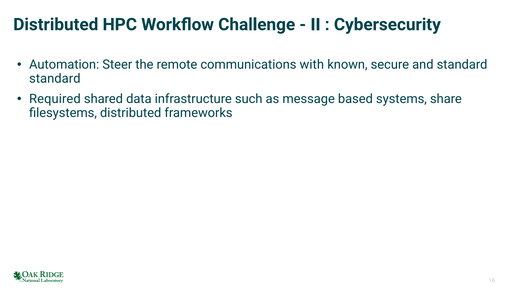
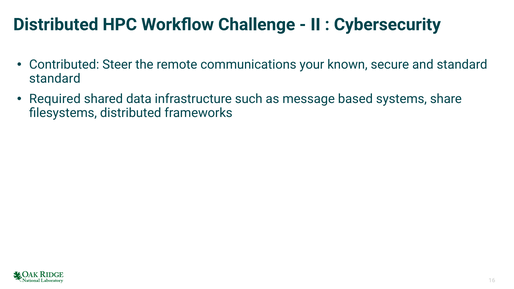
Automation: Automation -> Contributed
with: with -> your
